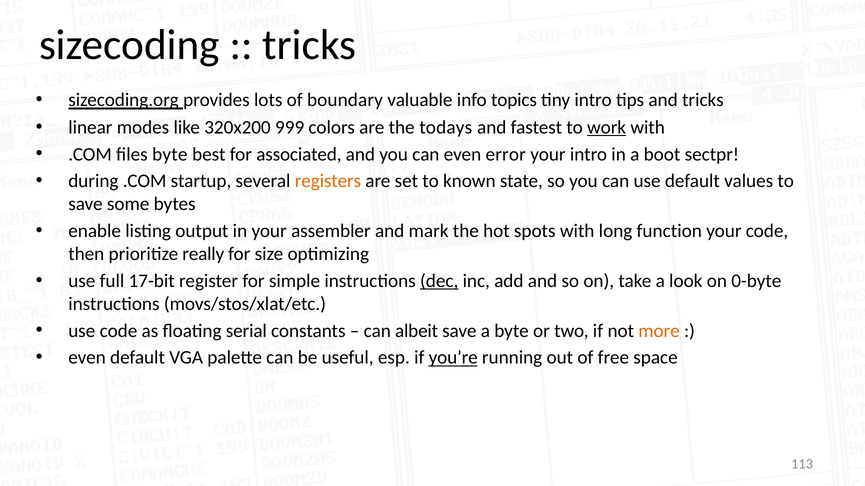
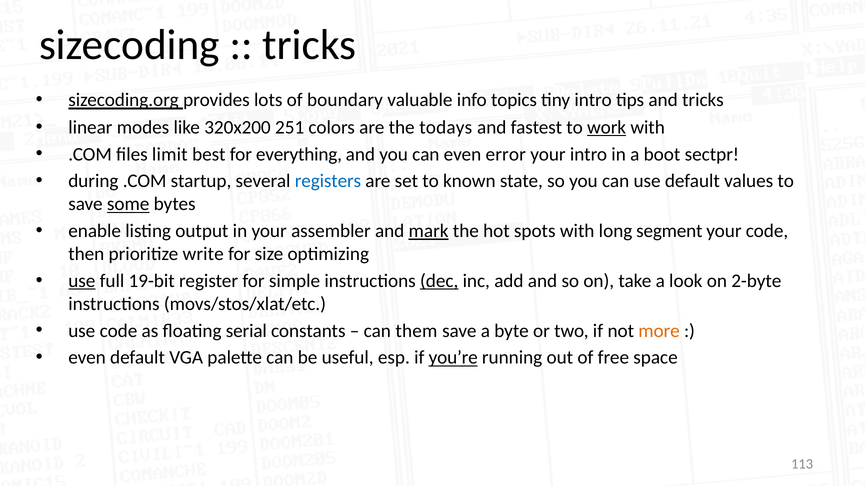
999: 999 -> 251
files byte: byte -> limit
associated: associated -> everything
registers colour: orange -> blue
some underline: none -> present
mark underline: none -> present
function: function -> segment
really: really -> write
use at (82, 281) underline: none -> present
17-bit: 17-bit -> 19-bit
0-byte: 0-byte -> 2-byte
albeit: albeit -> them
